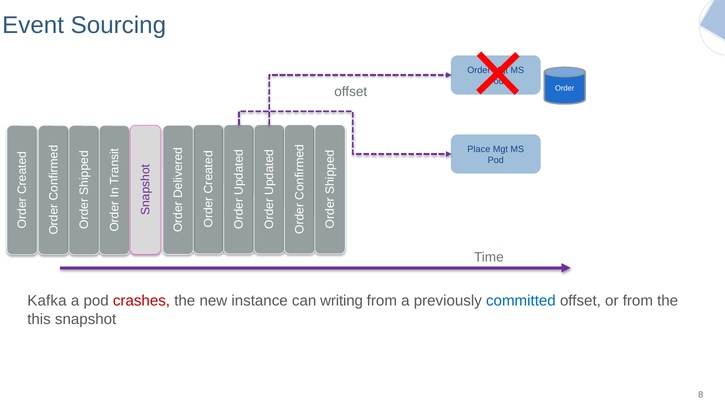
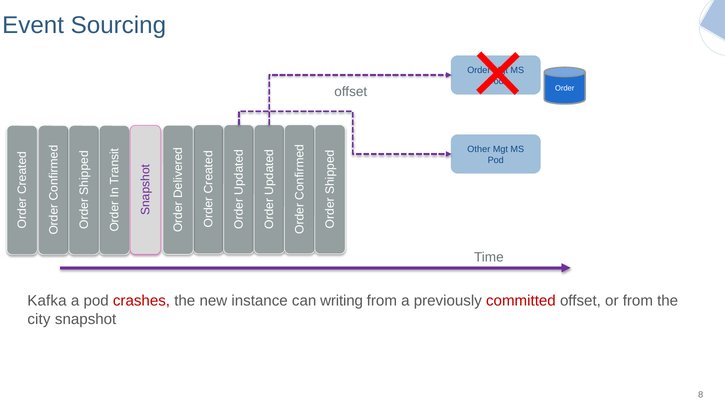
Place: Place -> Other
committed colour: blue -> red
this: this -> city
